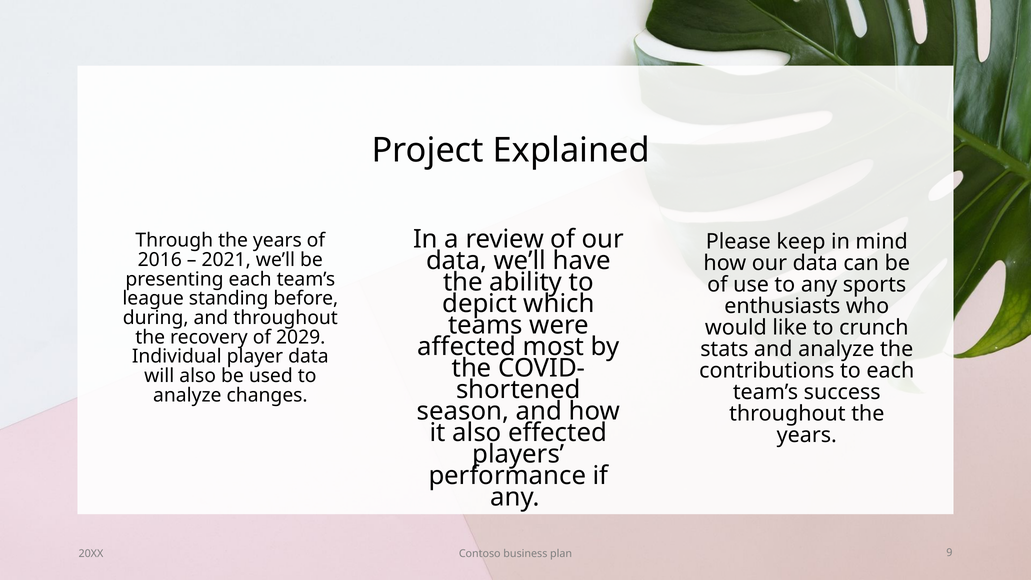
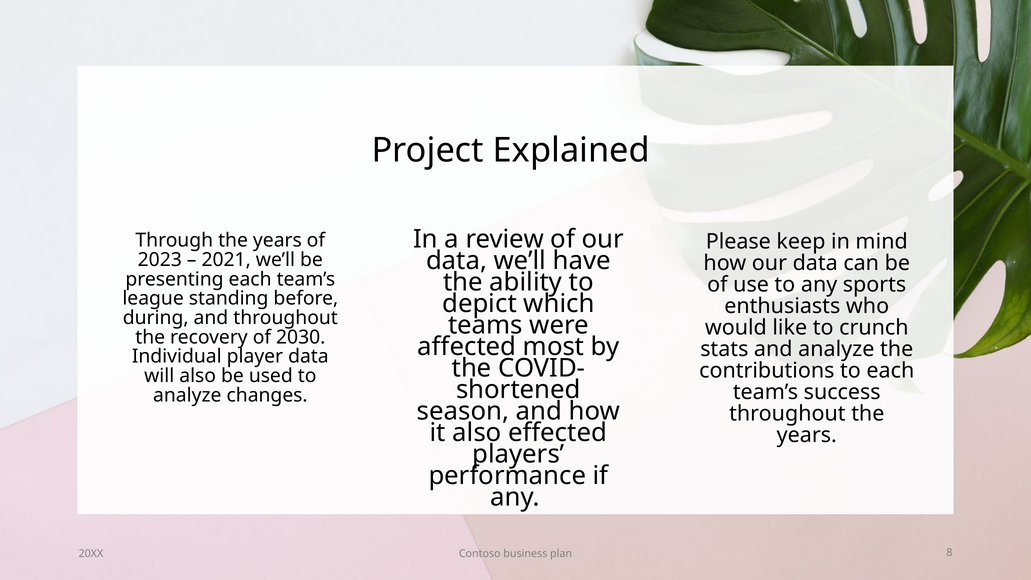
2016: 2016 -> 2023
2029: 2029 -> 2030
9: 9 -> 8
